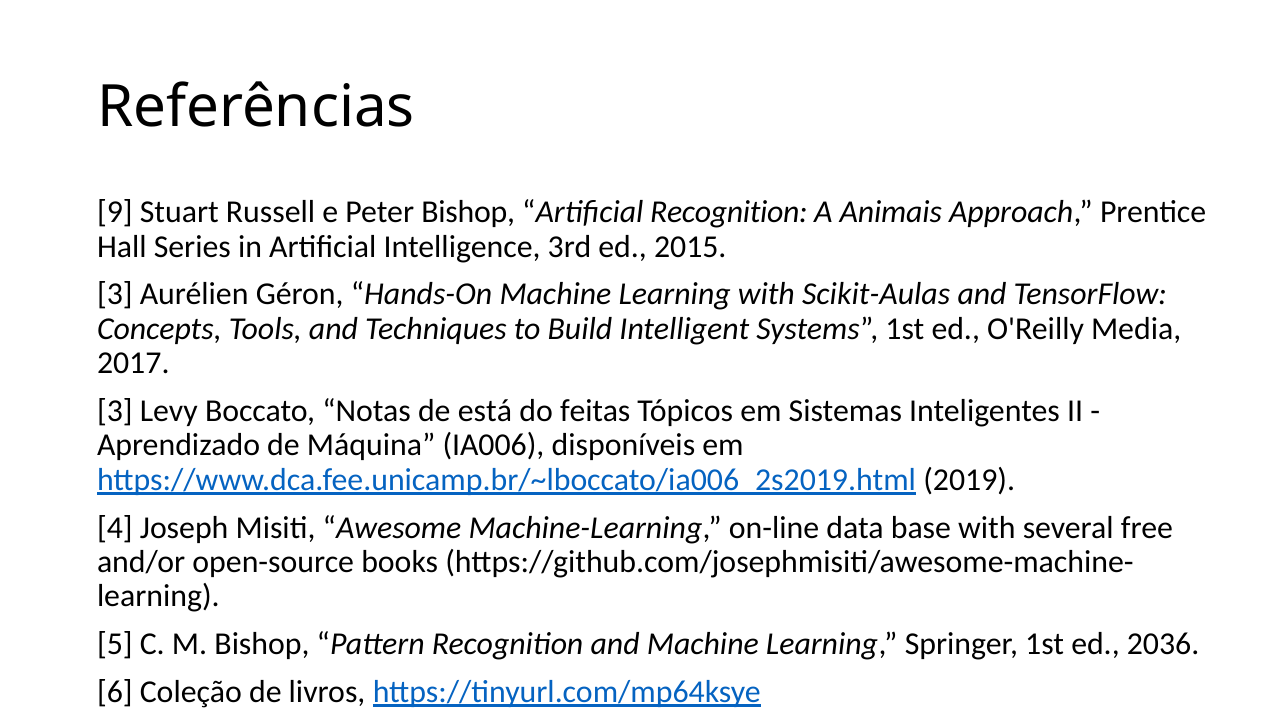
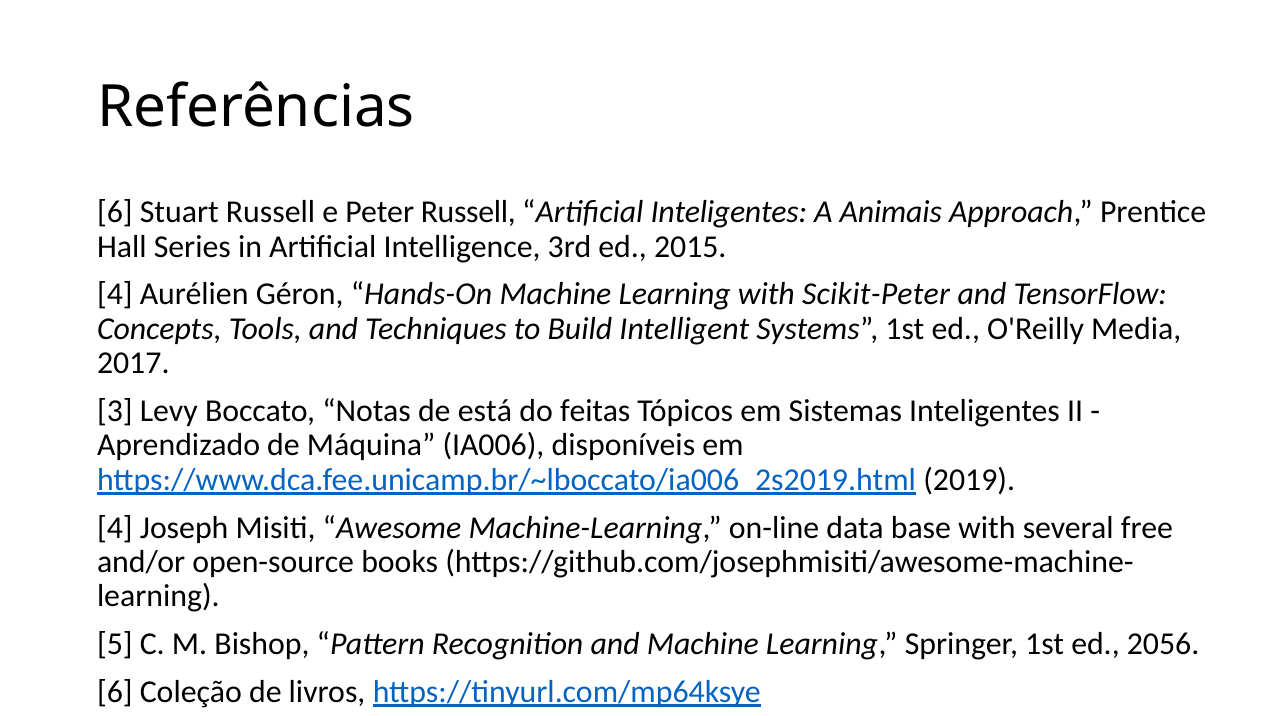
9 at (115, 212): 9 -> 6
Peter Bishop: Bishop -> Russell
Artificial Recognition: Recognition -> Inteligentes
3 at (115, 294): 3 -> 4
Scikit-Aulas: Scikit-Aulas -> Scikit-Peter
2036: 2036 -> 2056
